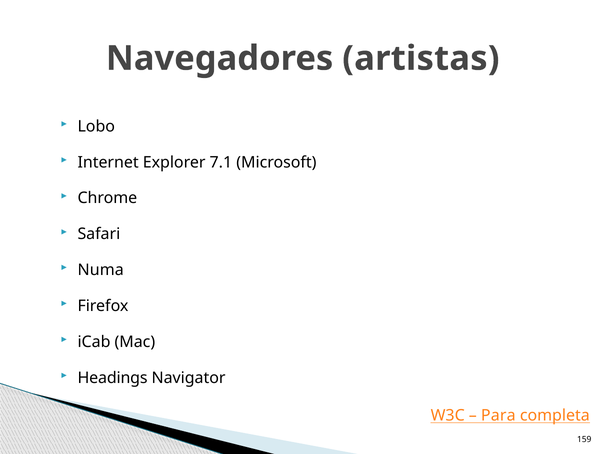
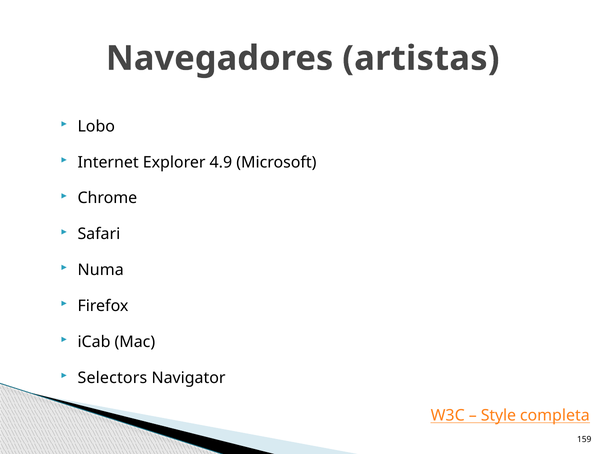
7.1: 7.1 -> 4.9
Headings: Headings -> Selectors
Para: Para -> Style
